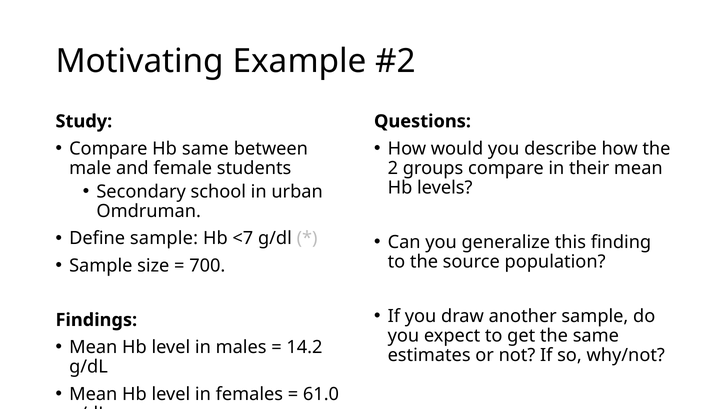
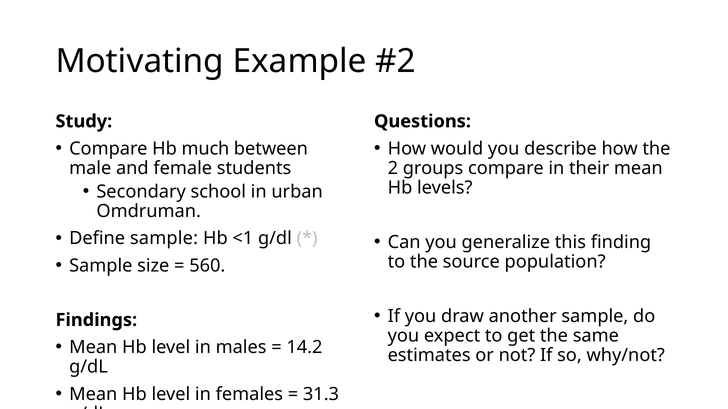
Hb same: same -> much
<7: <7 -> <1
700: 700 -> 560
61.0: 61.0 -> 31.3
